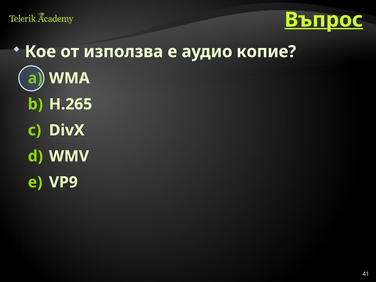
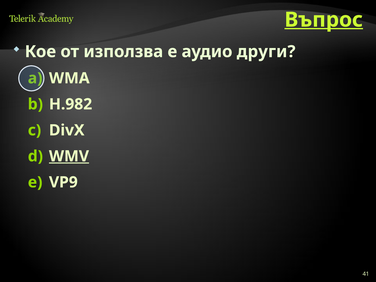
копие: копие -> други
H.265: H.265 -> H.982
WMV underline: none -> present
